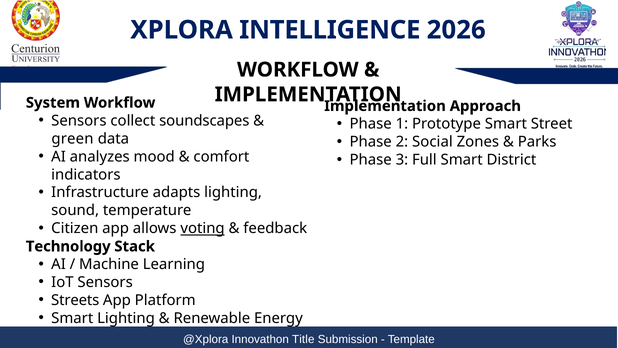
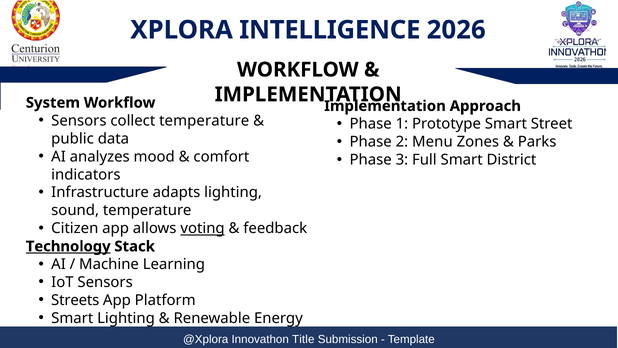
collect soundscapes: soundscapes -> temperature
Social: Social -> Menu
green: green -> public
Technology underline: none -> present
